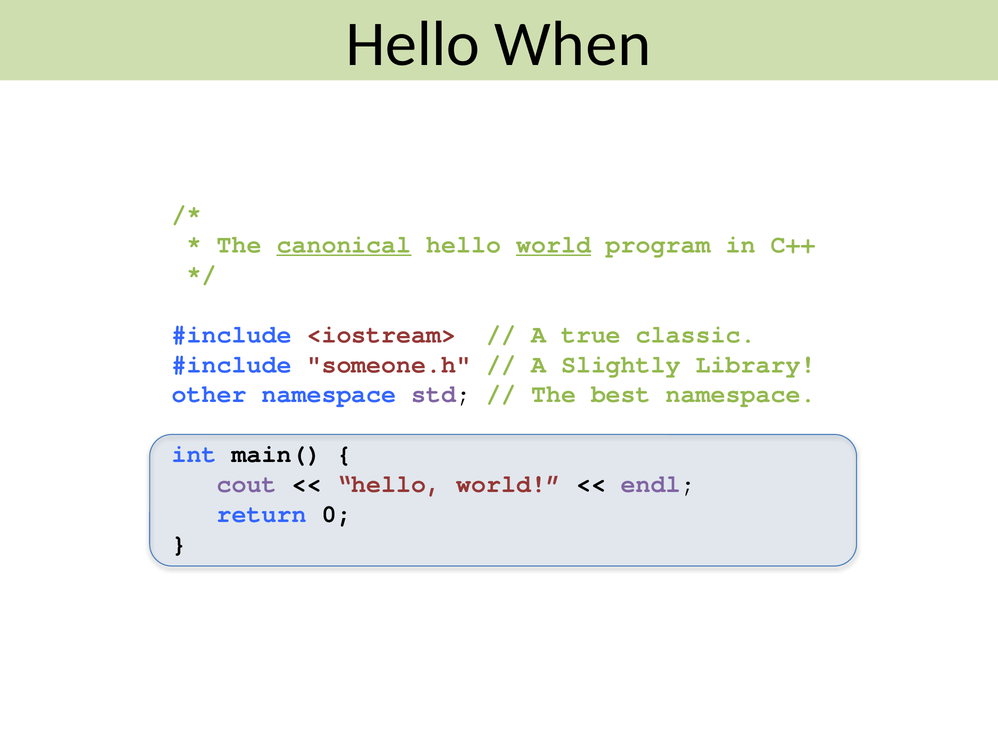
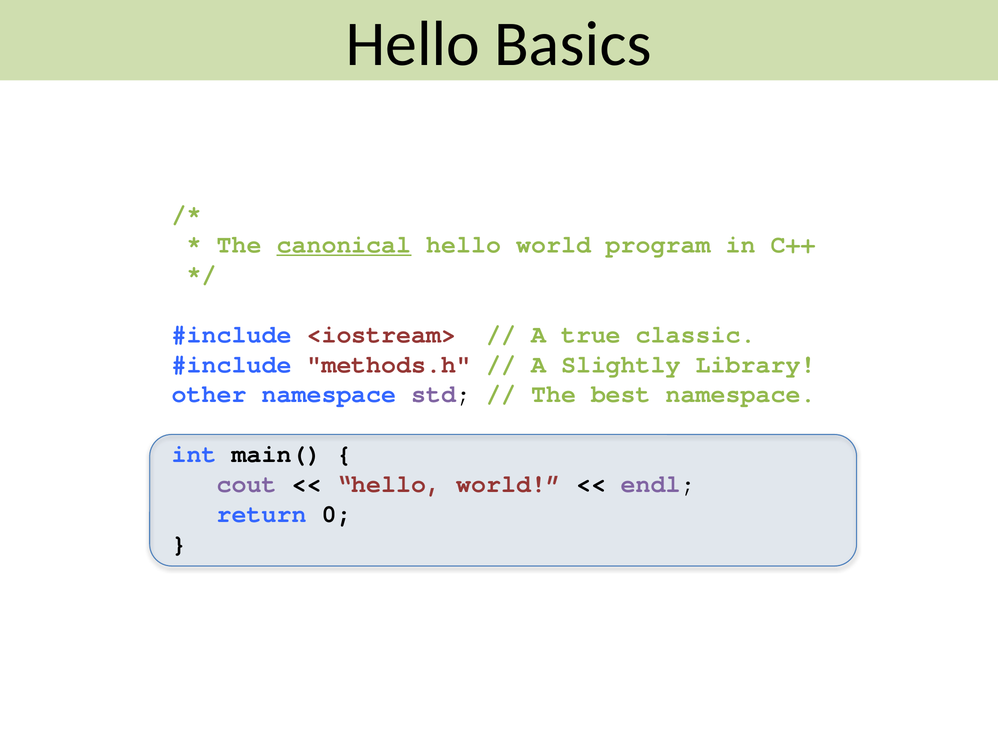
When: When -> Basics
world at (554, 244) underline: present -> none
someone.h: someone.h -> methods.h
